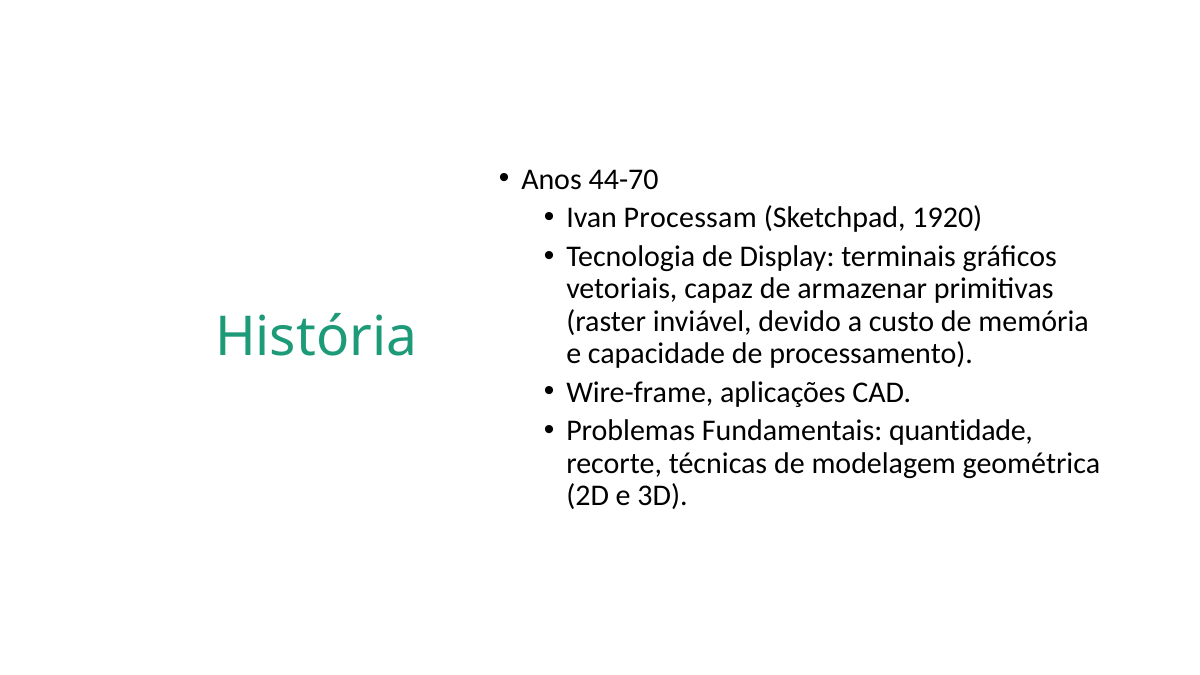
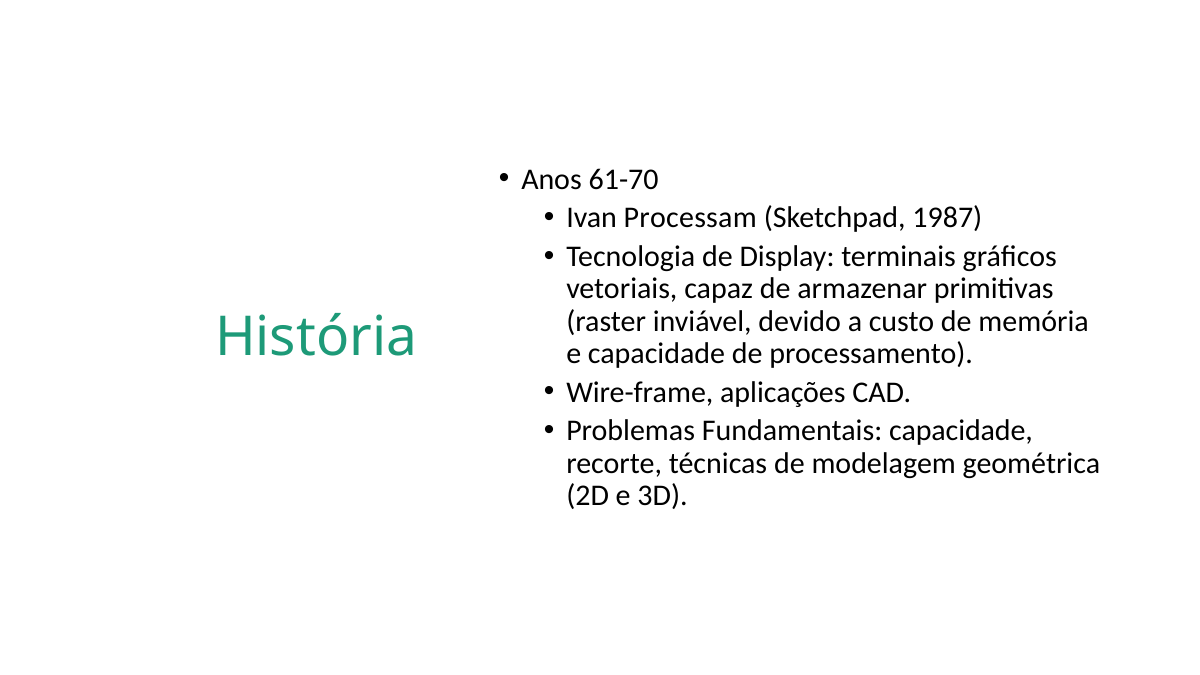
44-70: 44-70 -> 61-70
1920: 1920 -> 1987
Fundamentais quantidade: quantidade -> capacidade
